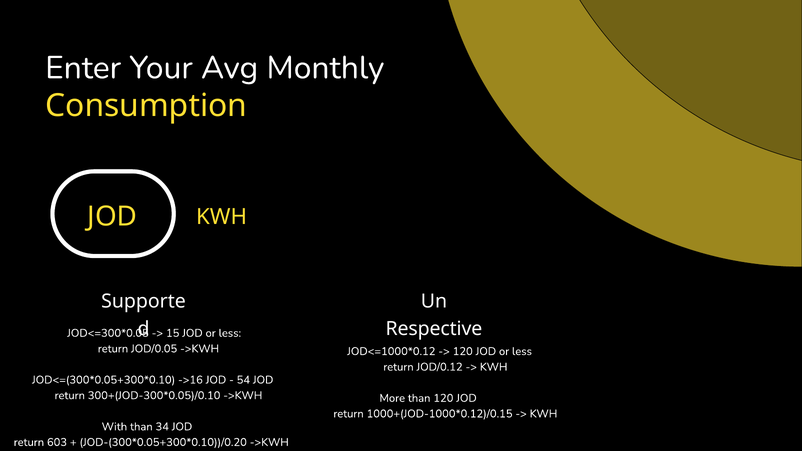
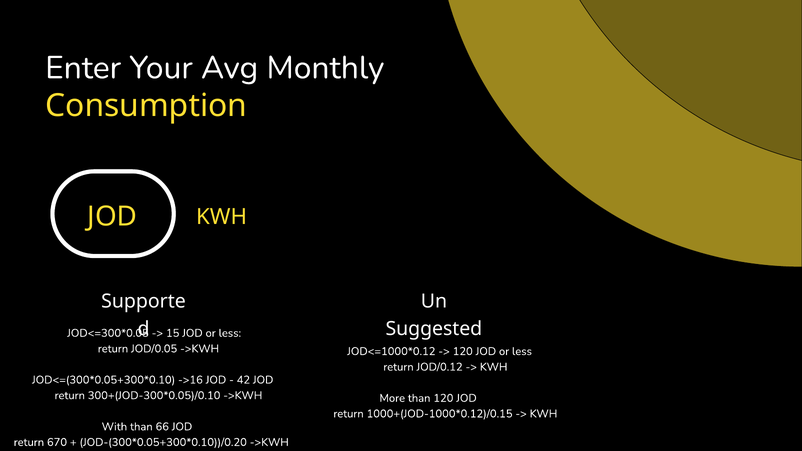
Respective: Respective -> Suggested
54: 54 -> 42
34: 34 -> 66
603: 603 -> 670
